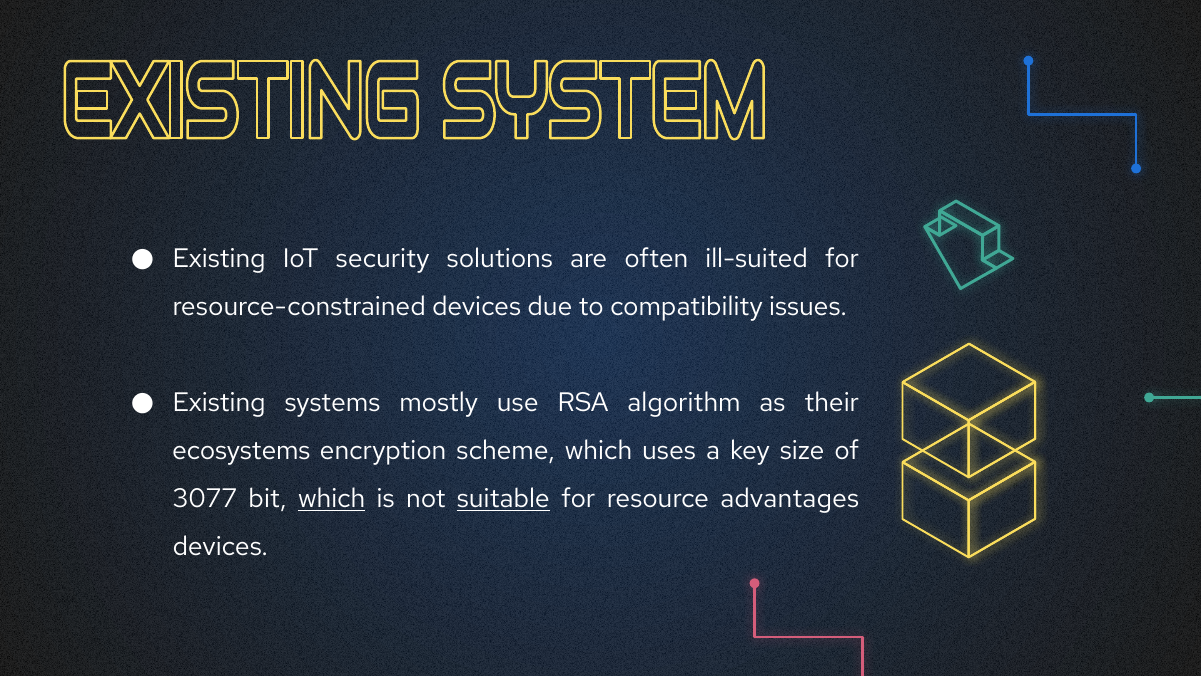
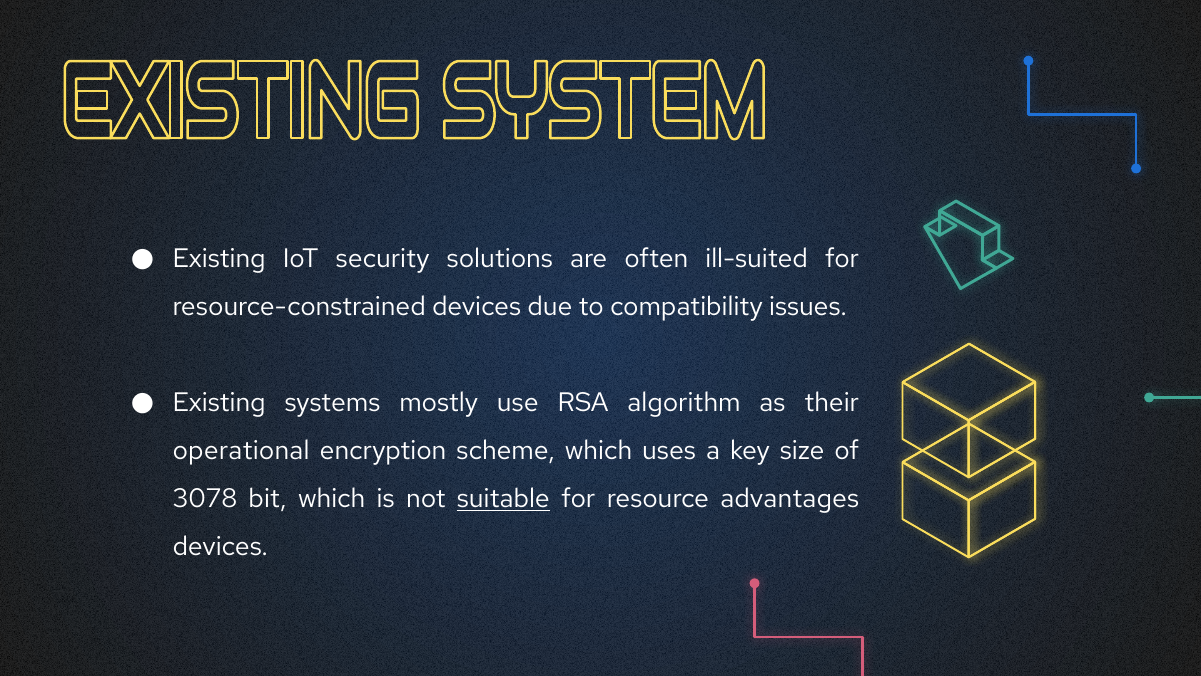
ecosystems: ecosystems -> operational
3077: 3077 -> 3078
which at (332, 499) underline: present -> none
